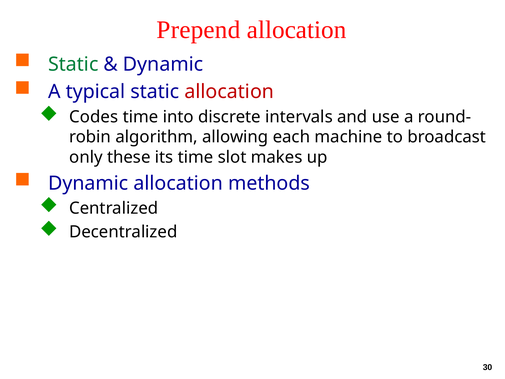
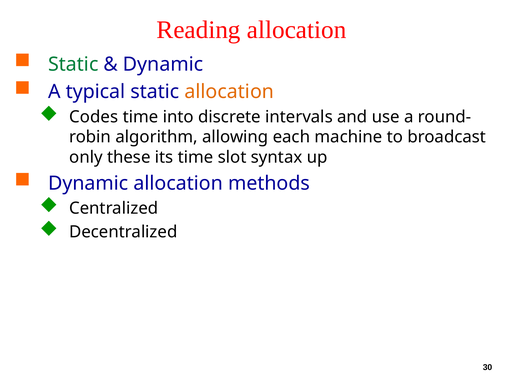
Prepend: Prepend -> Reading
allocation at (229, 92) colour: red -> orange
makes: makes -> syntax
